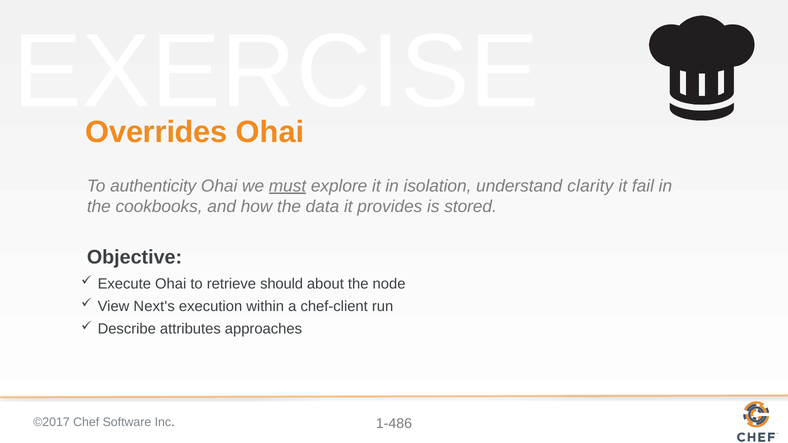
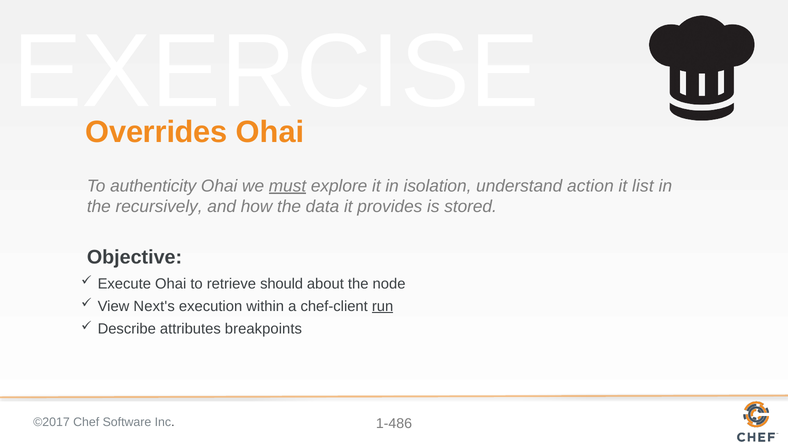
clarity: clarity -> action
fail: fail -> list
cookbooks: cookbooks -> recursively
run underline: none -> present
approaches: approaches -> breakpoints
